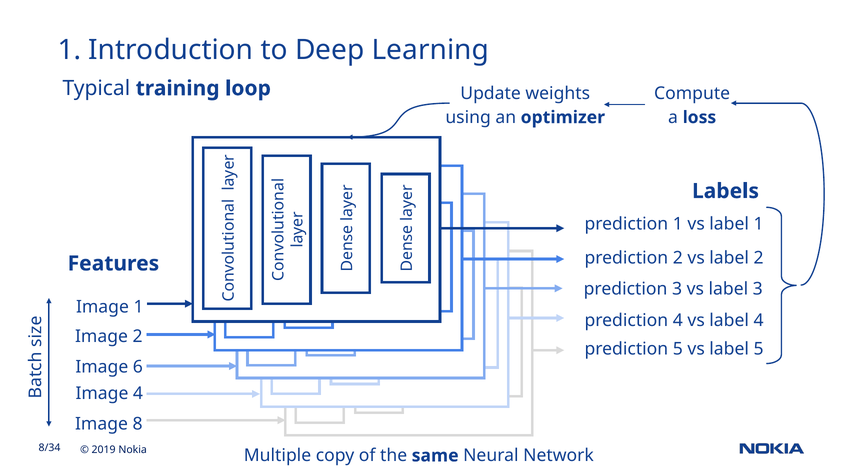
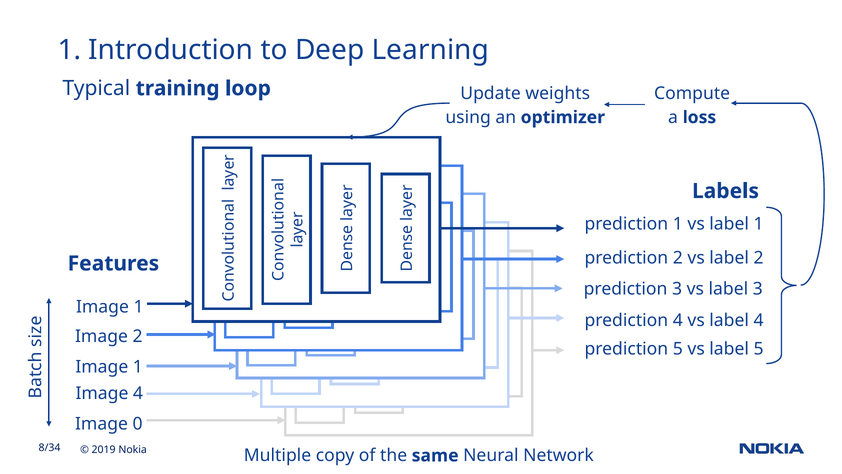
6 at (138, 367): 6 -> 1
8: 8 -> 0
